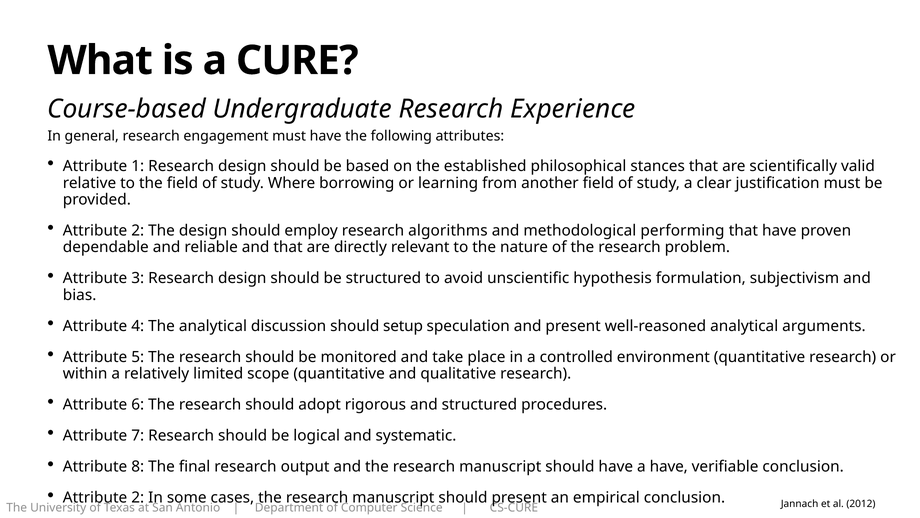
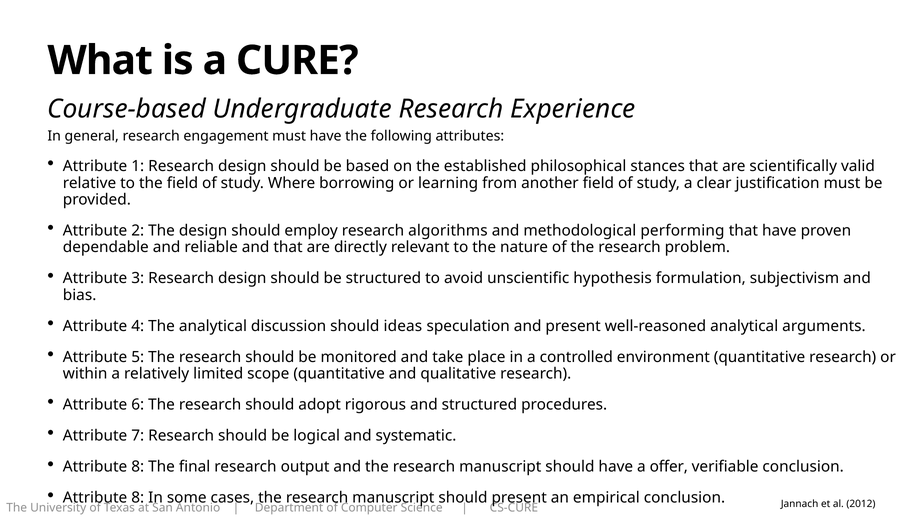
setup: setup -> ideas
a have: have -> offer
2 at (138, 497): 2 -> 8
